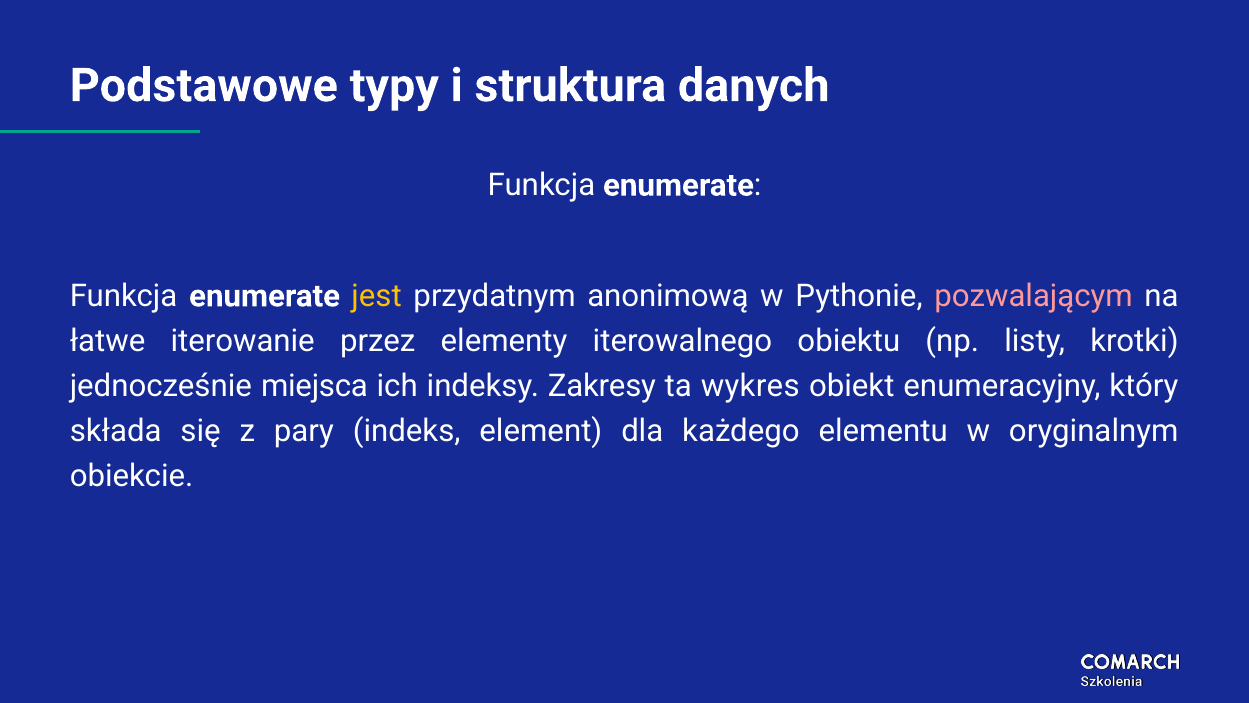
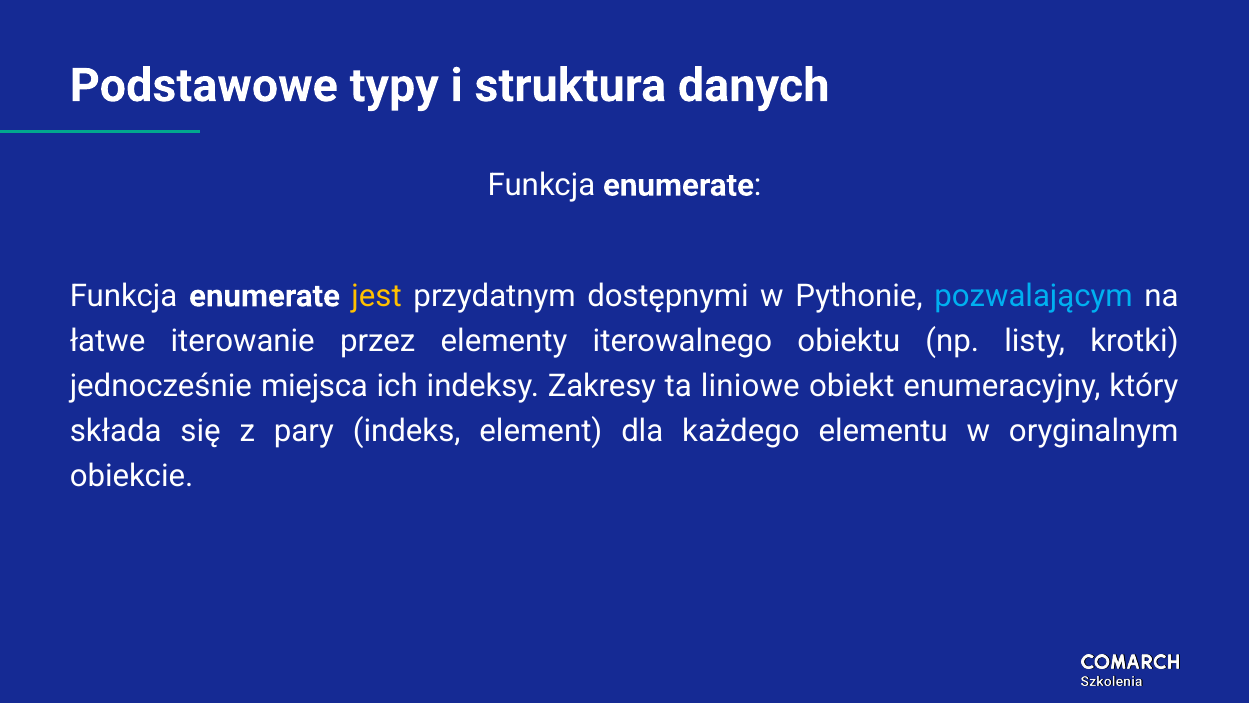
anonimową: anonimową -> dostępnymi
pozwalającym colour: pink -> light blue
wykres: wykres -> liniowe
